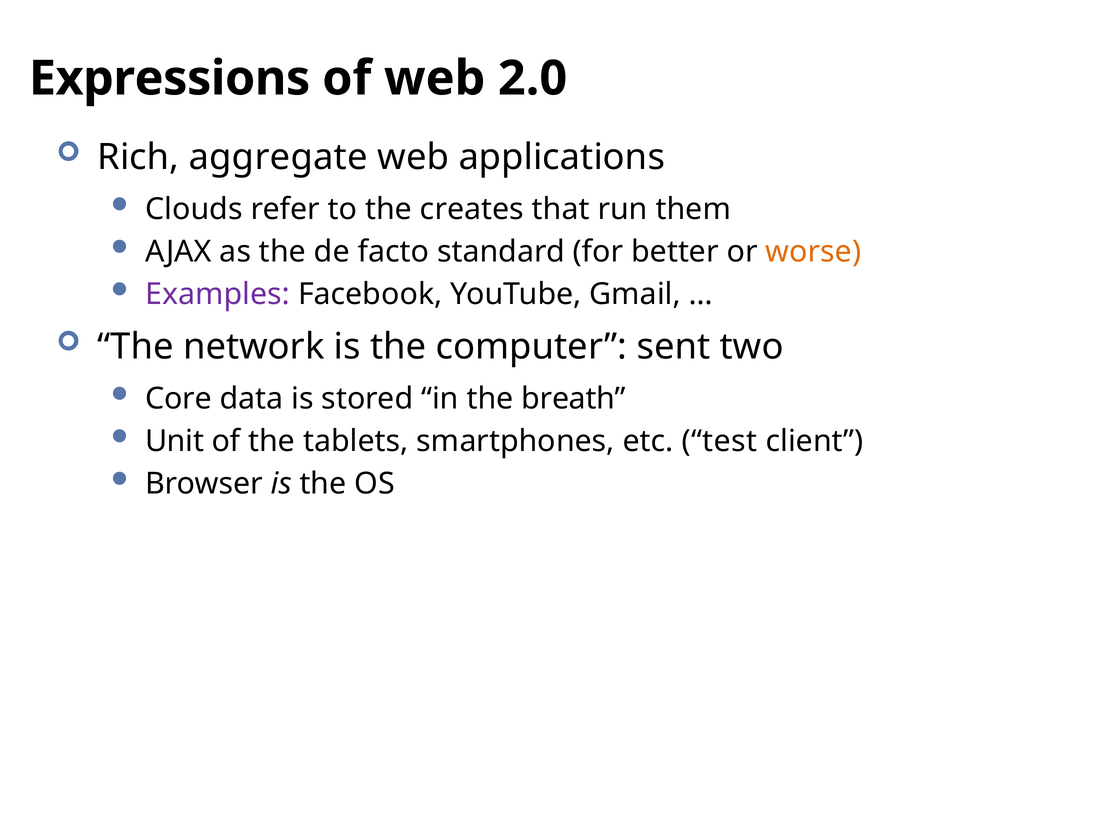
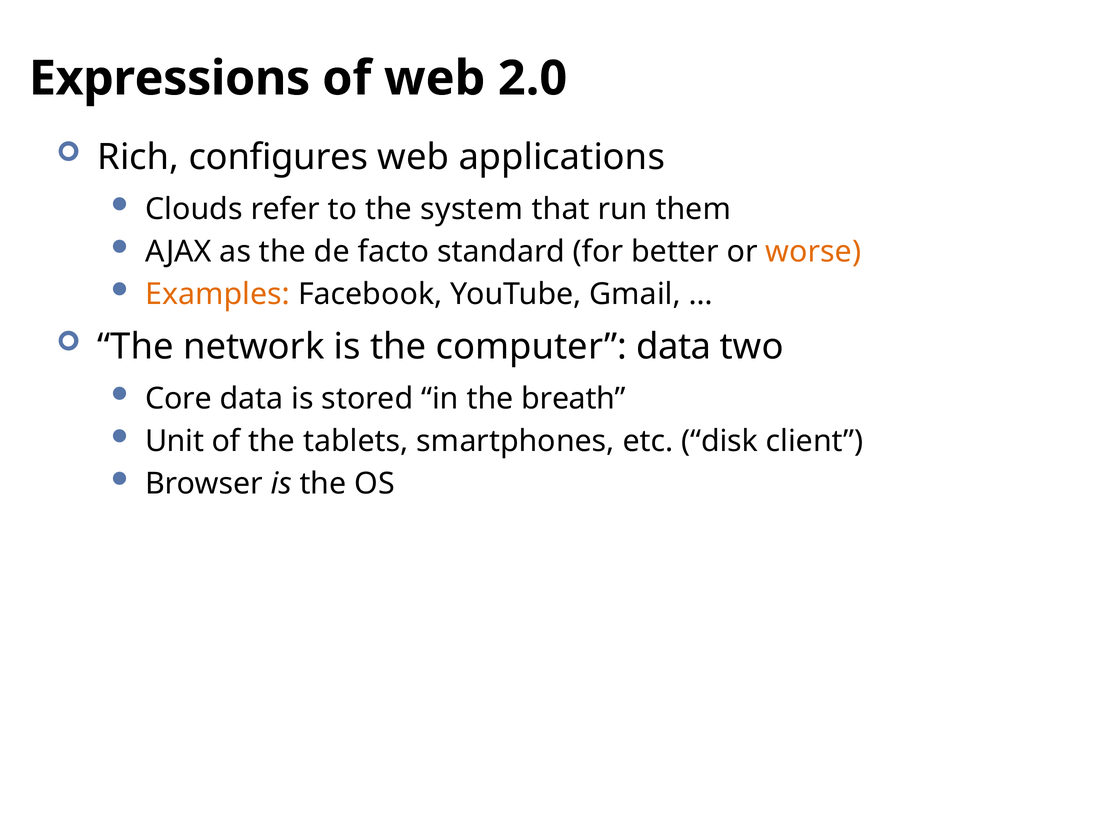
aggregate: aggregate -> configures
creates: creates -> system
Examples colour: purple -> orange
computer sent: sent -> data
test: test -> disk
